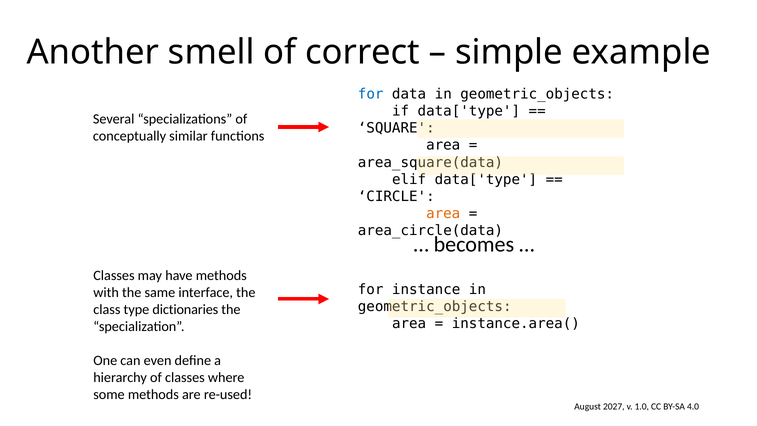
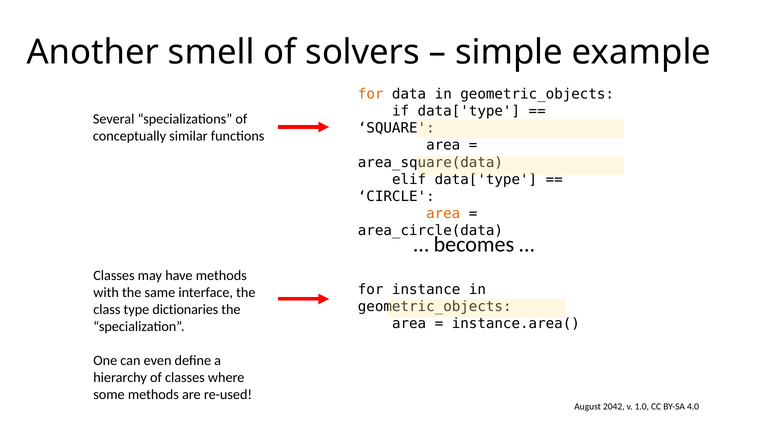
correct: correct -> solvers
for at (371, 94) colour: blue -> orange
2027: 2027 -> 2042
